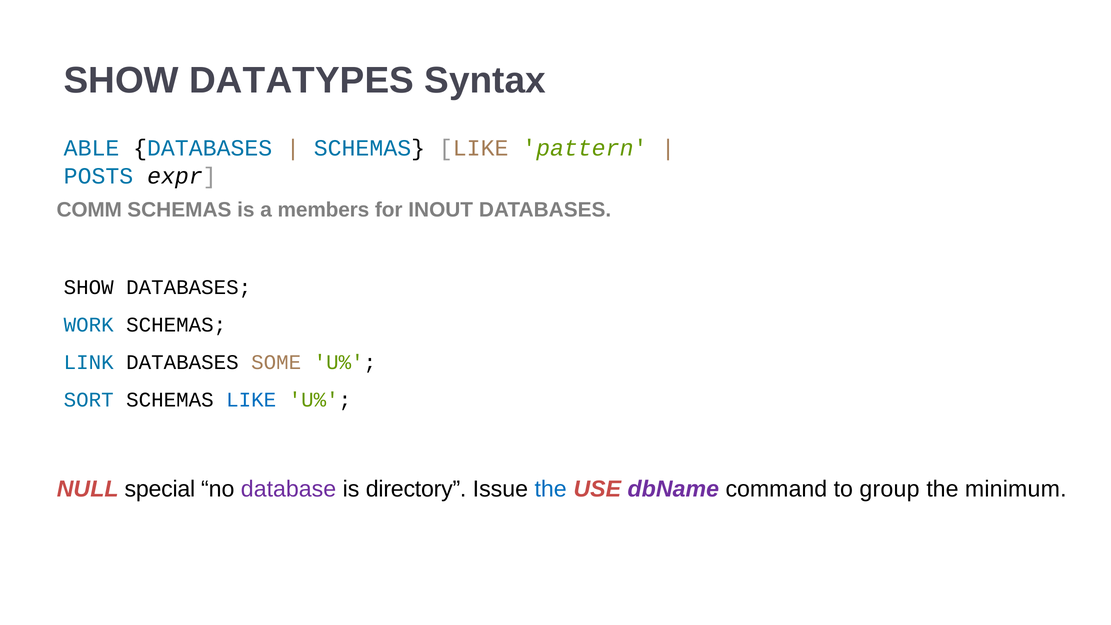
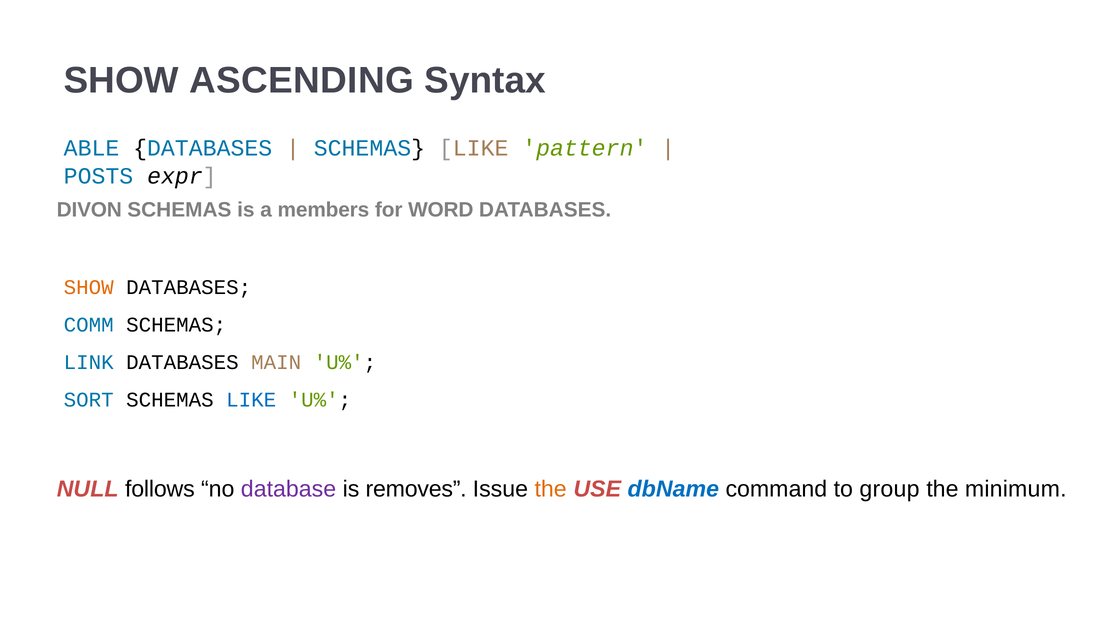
DATATYPES: DATATYPES -> ASCENDING
COMM: COMM -> DIVON
INOUT: INOUT -> WORD
SHOW at (89, 287) colour: black -> orange
WORK: WORK -> COMM
SOME: SOME -> MAIN
special: special -> follows
directory: directory -> removes
the at (551, 489) colour: blue -> orange
dbName colour: purple -> blue
